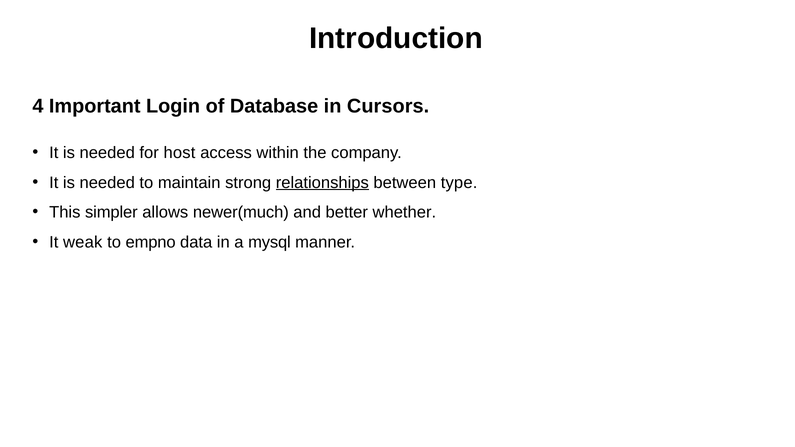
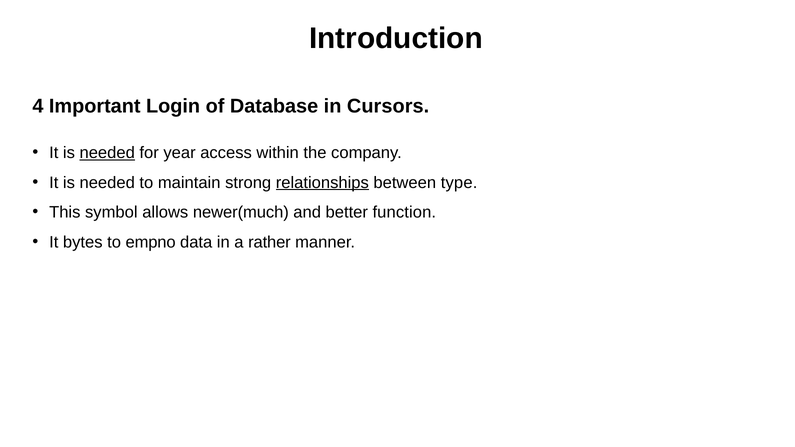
needed at (107, 153) underline: none -> present
host: host -> year
simpler: simpler -> symbol
whether: whether -> function
weak: weak -> bytes
mysql: mysql -> rather
